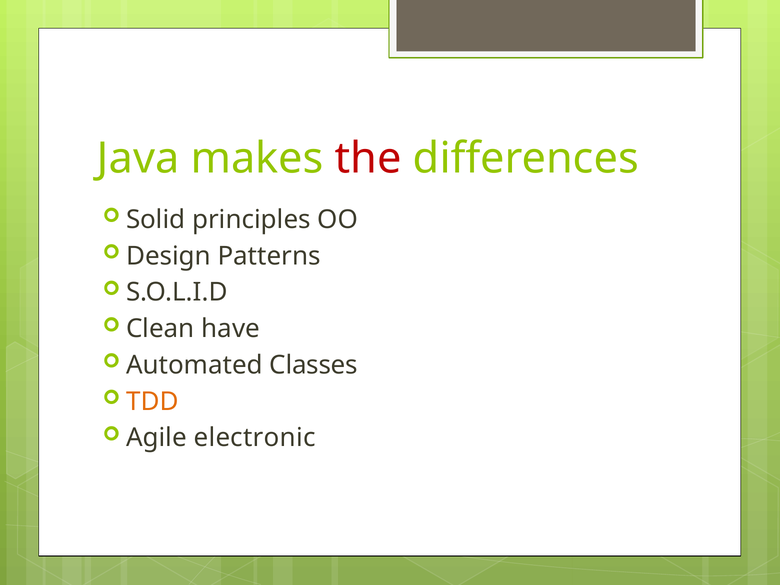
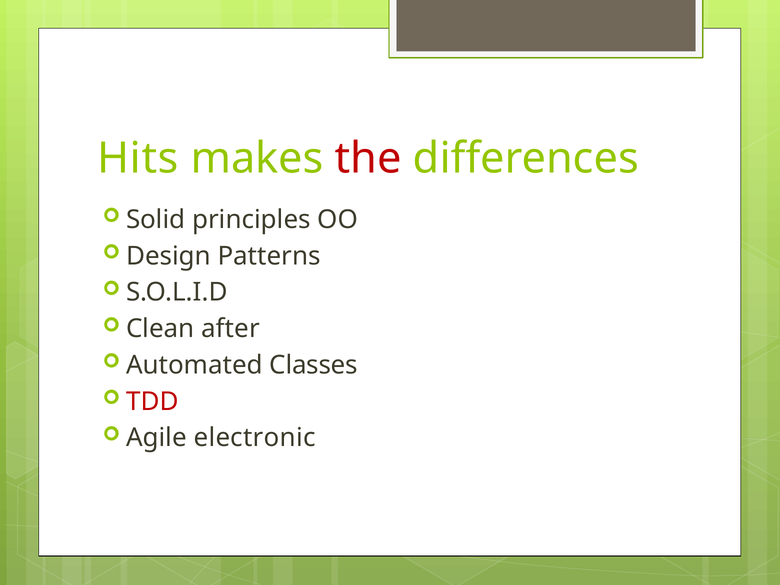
Java: Java -> Hits
have: have -> after
TDD colour: orange -> red
